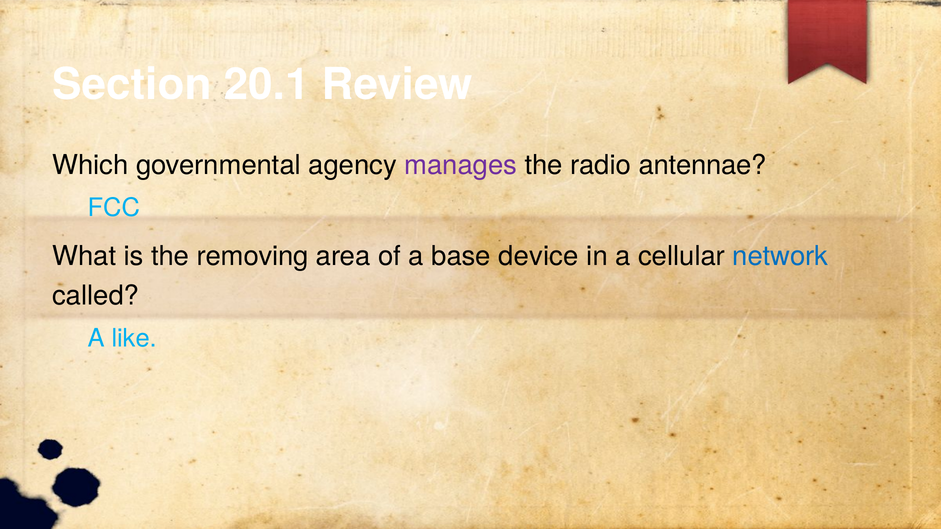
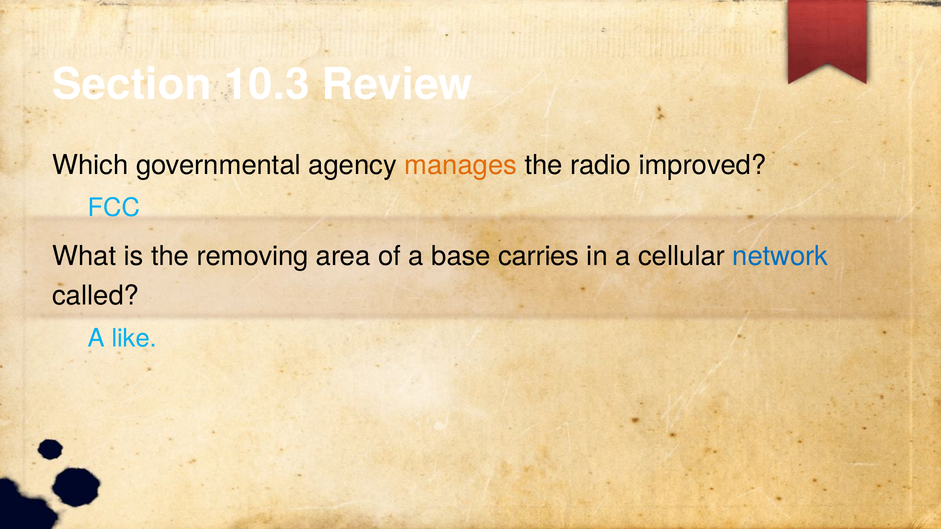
20.1: 20.1 -> 10.3
manages colour: purple -> orange
antennae: antennae -> improved
device: device -> carries
